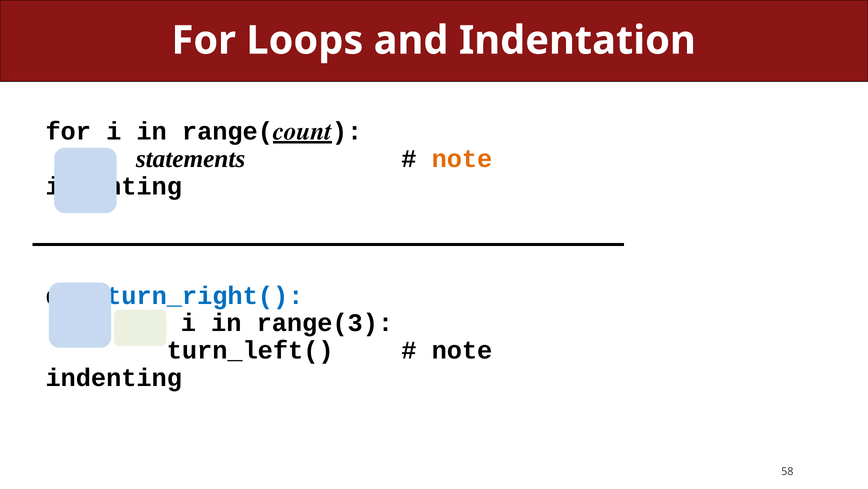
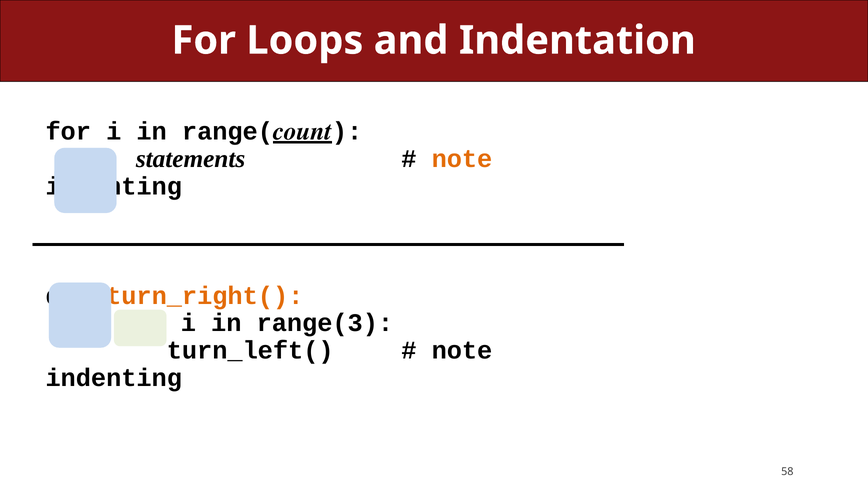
turn_right( colour: blue -> orange
